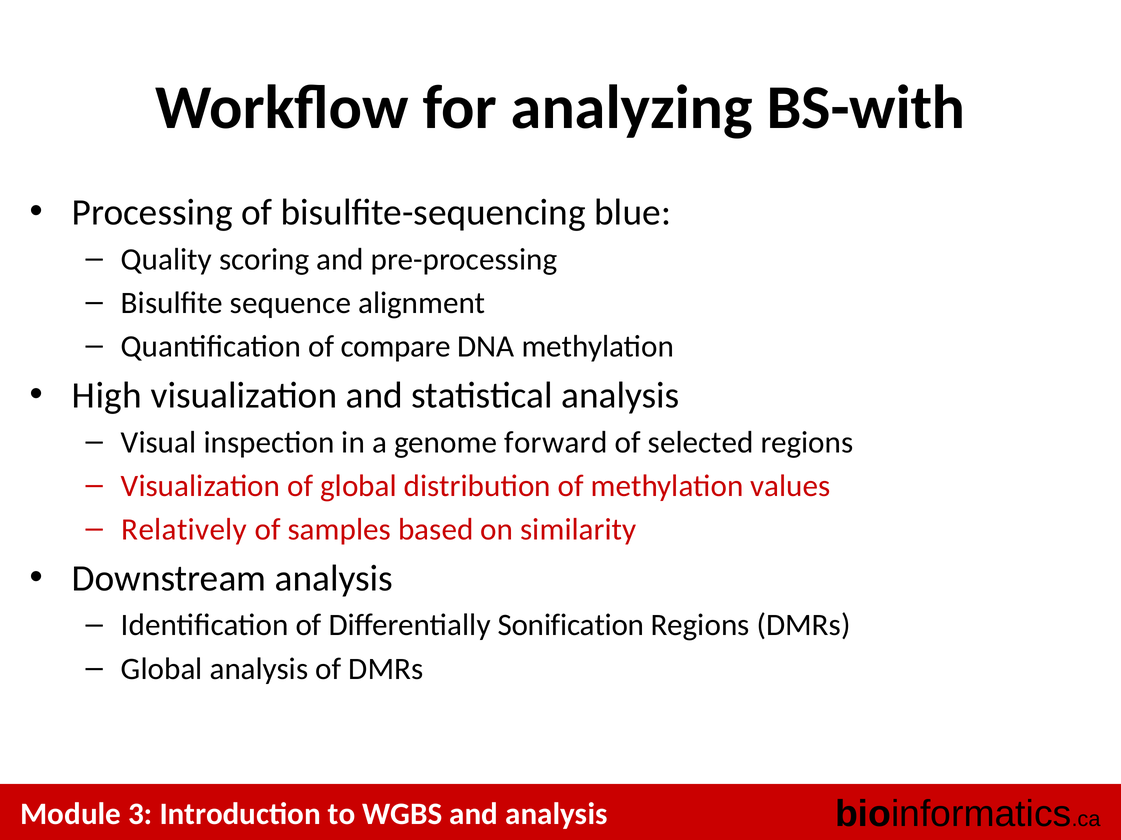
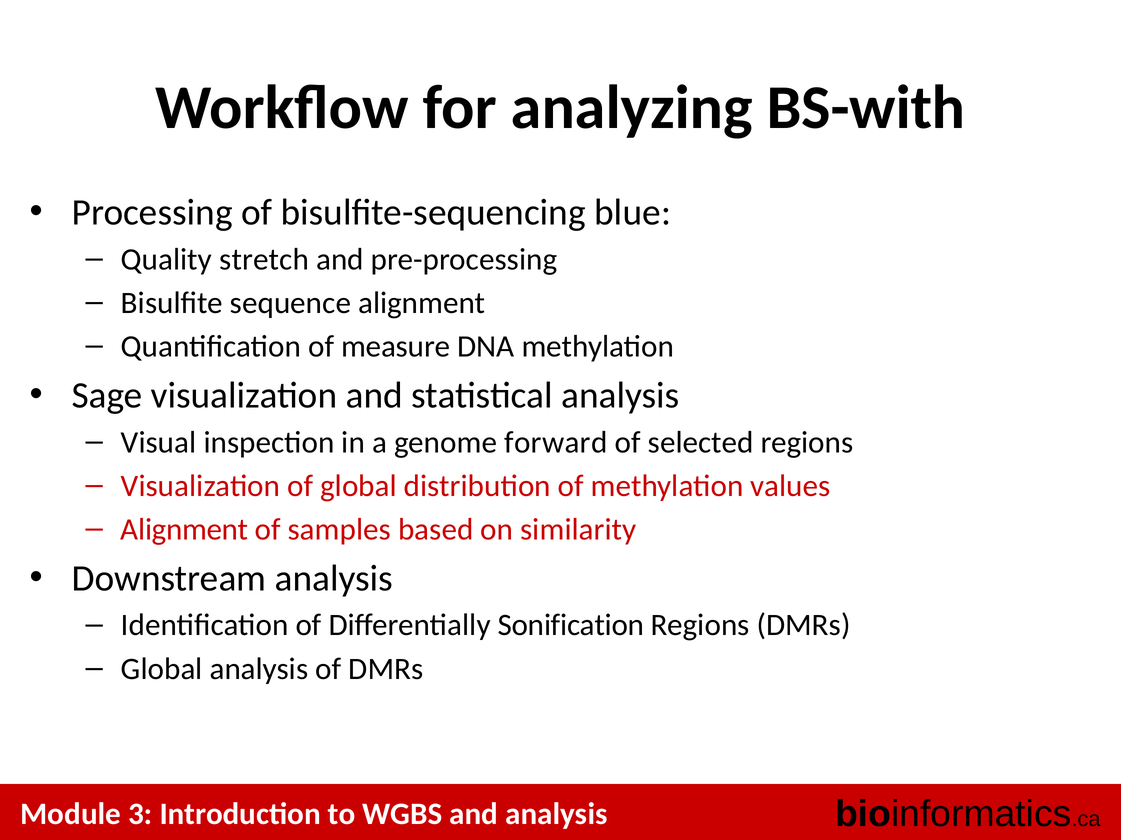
scoring: scoring -> stretch
compare: compare -> measure
High: High -> Sage
Relatively at (184, 530): Relatively -> Alignment
